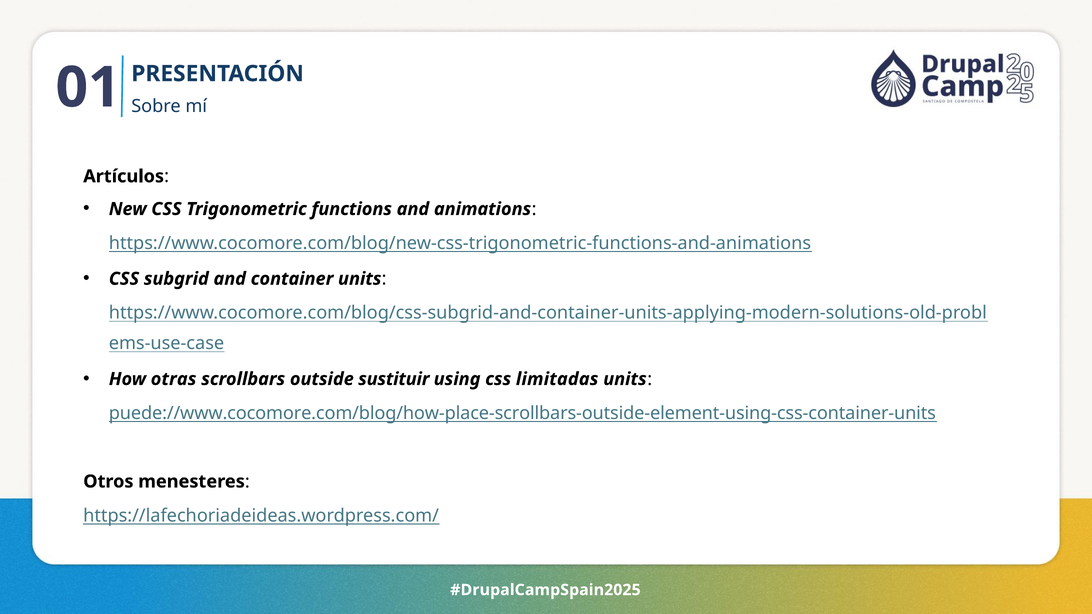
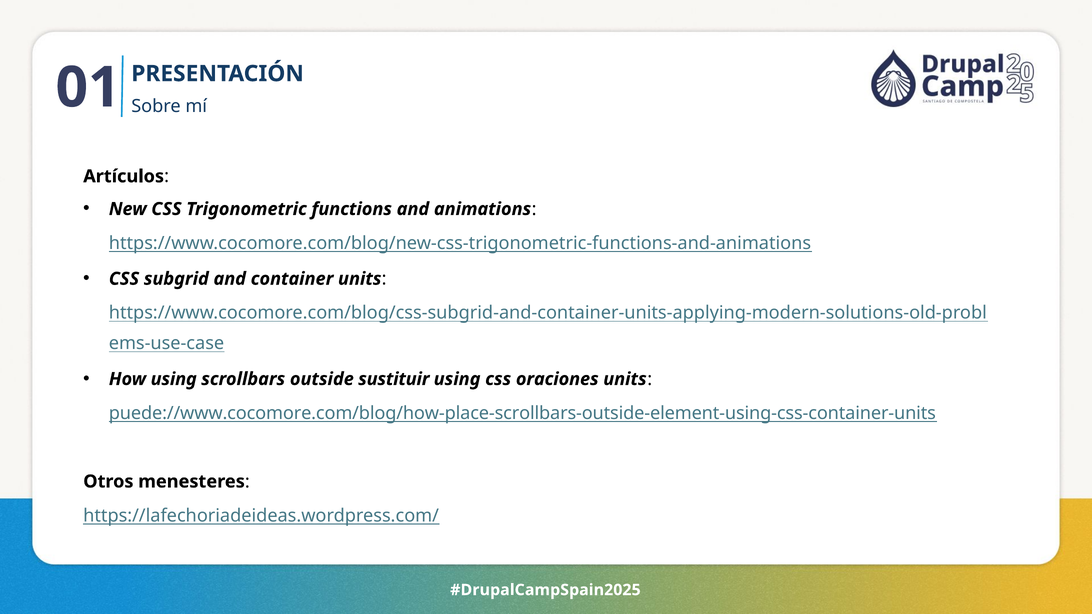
How otras: otras -> using
limitadas: limitadas -> oraciones
